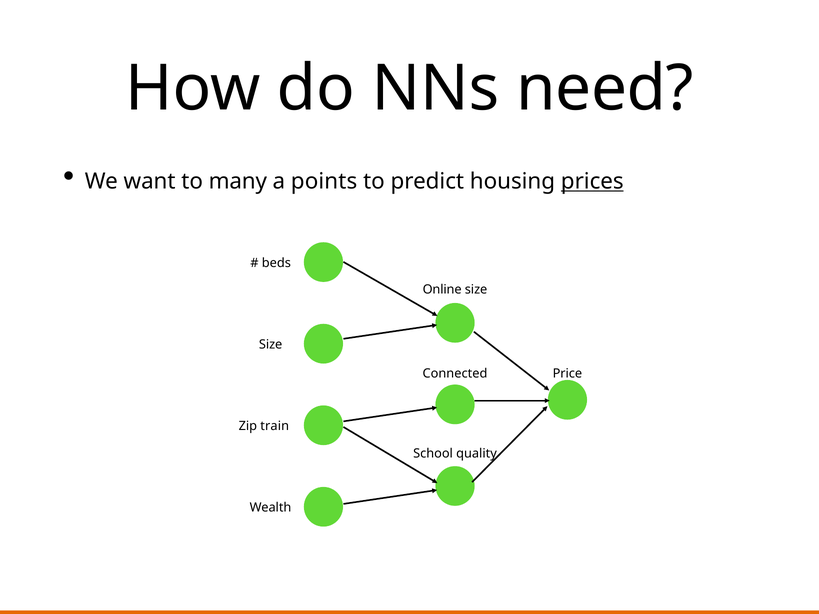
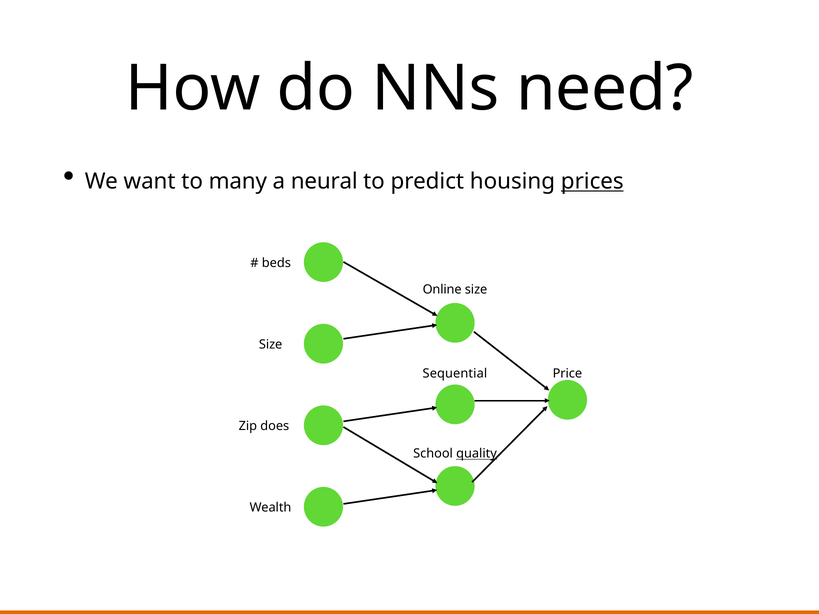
points: points -> neural
Connected: Connected -> Sequential
train: train -> does
quality underline: none -> present
